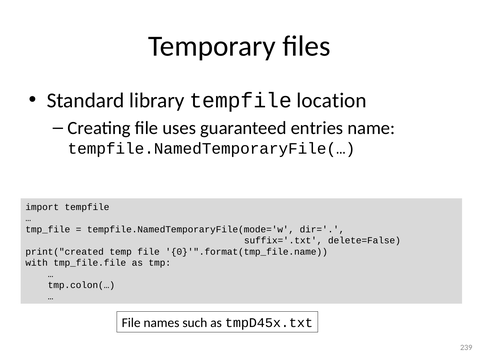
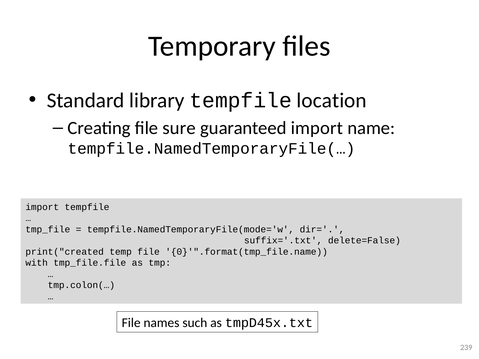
uses: uses -> sure
guaranteed entries: entries -> import
